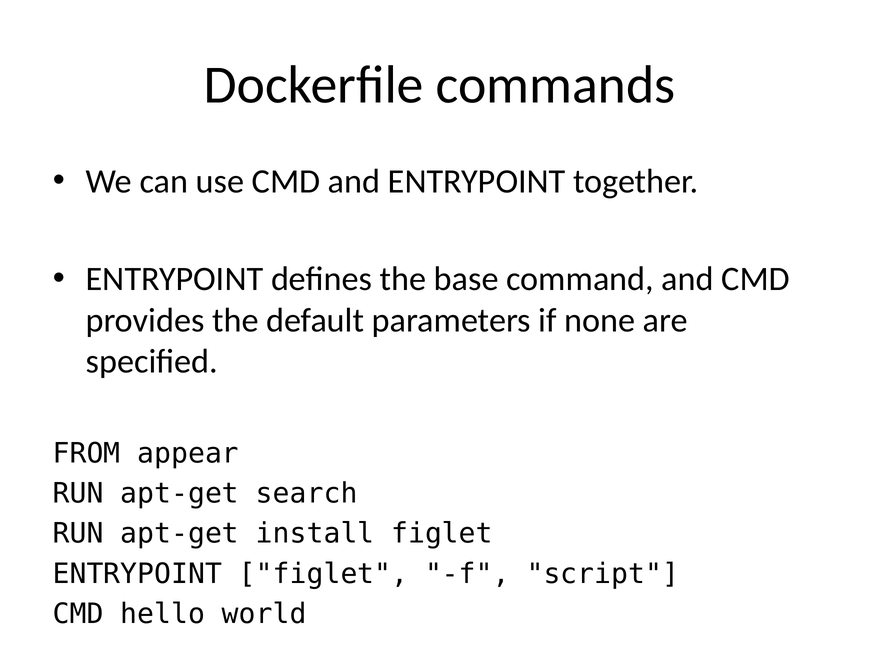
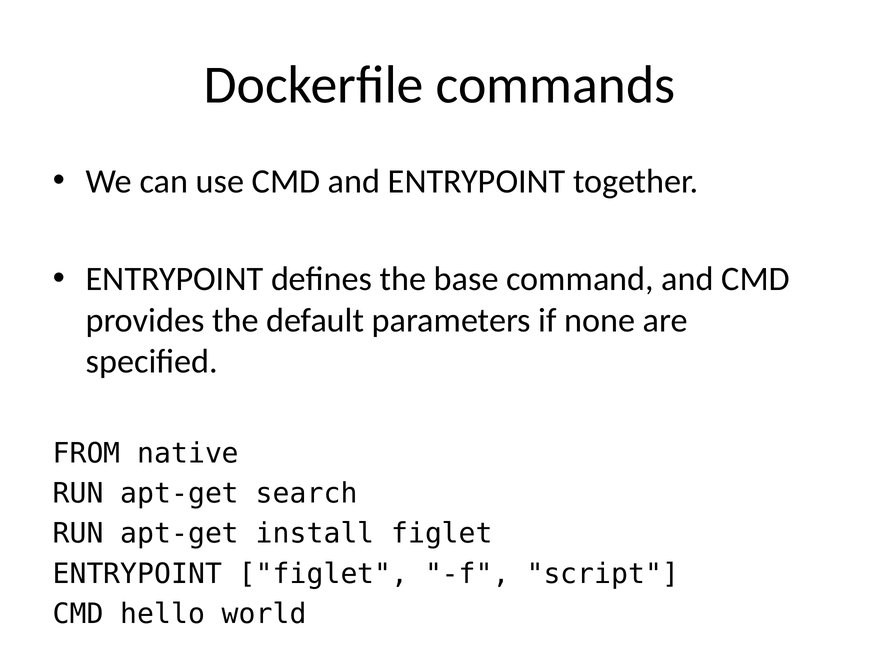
appear: appear -> native
